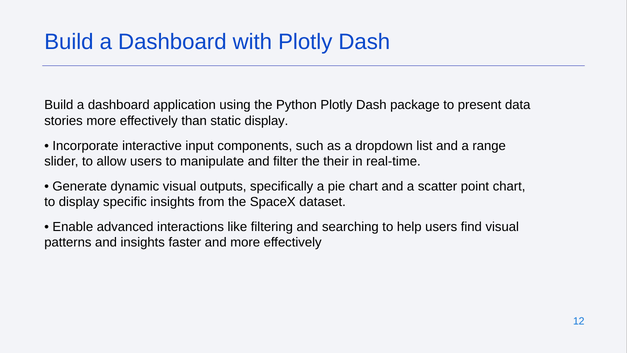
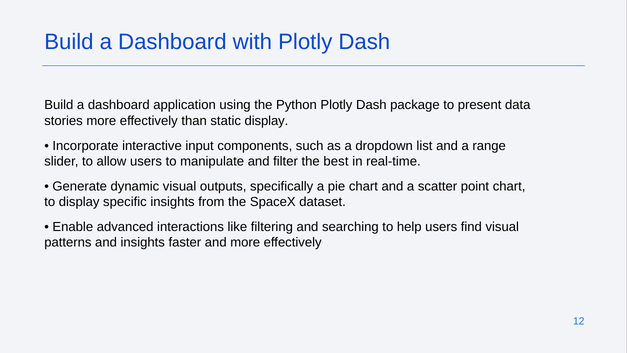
their: their -> best
